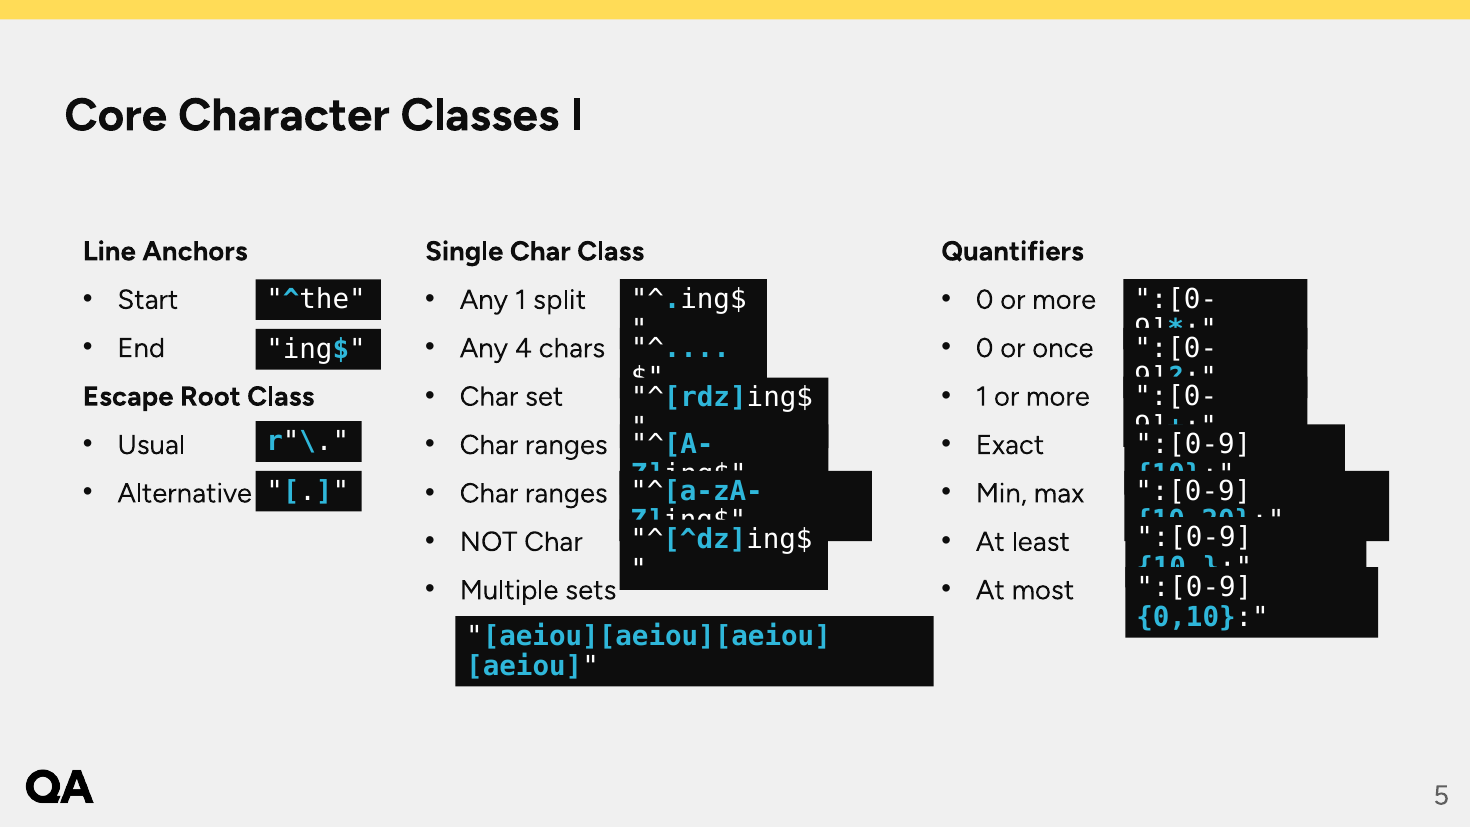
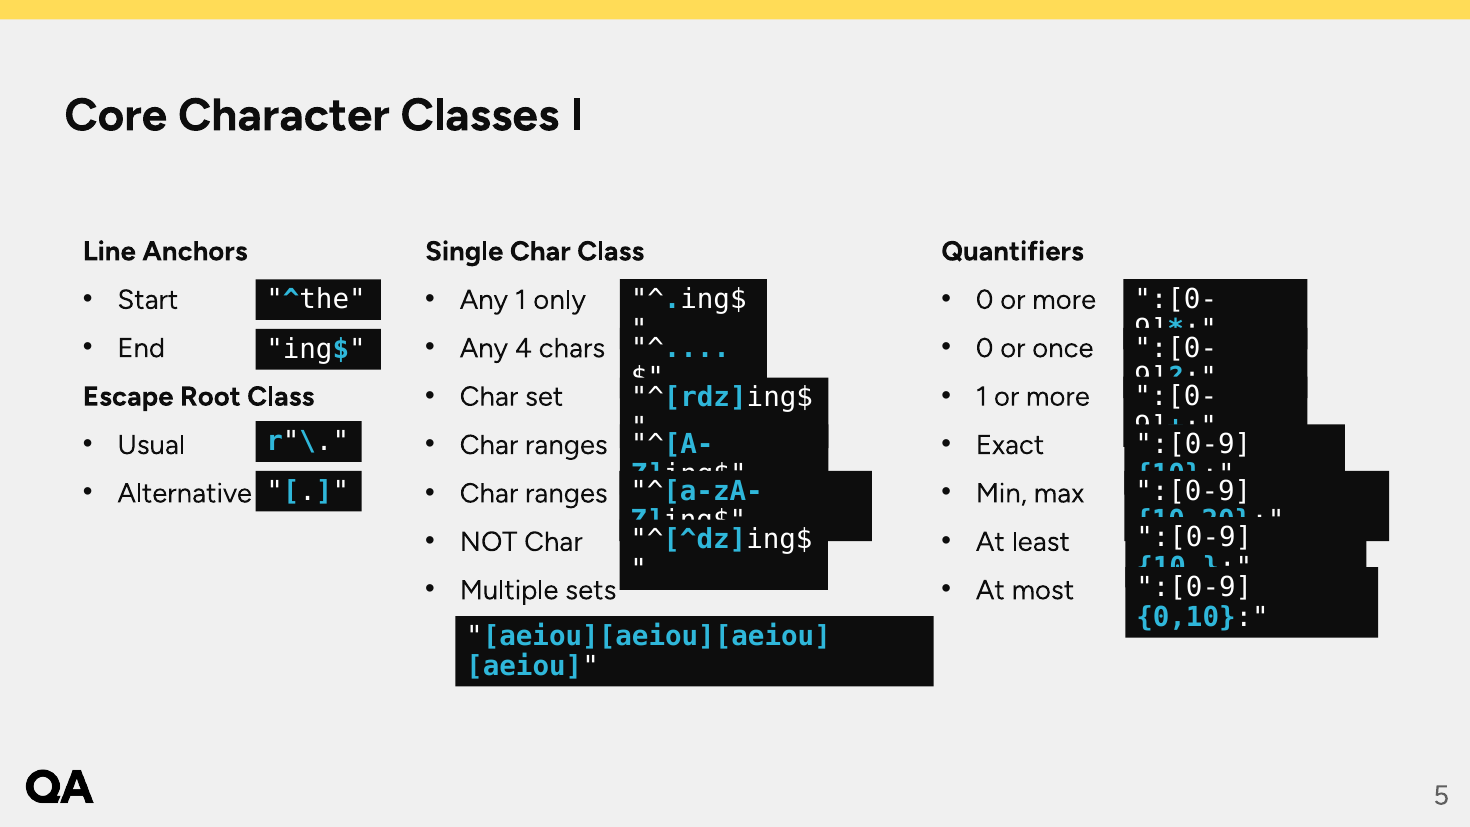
split: split -> only
